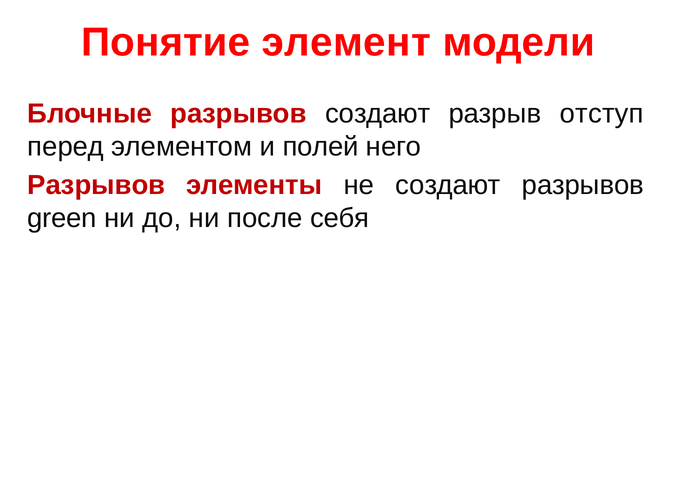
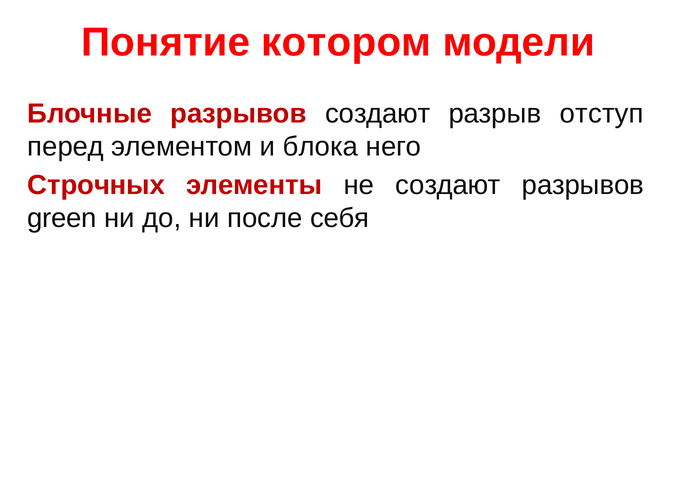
элемент: элемент -> котором
полей: полей -> блока
Разрывов at (96, 185): Разрывов -> Строчных
